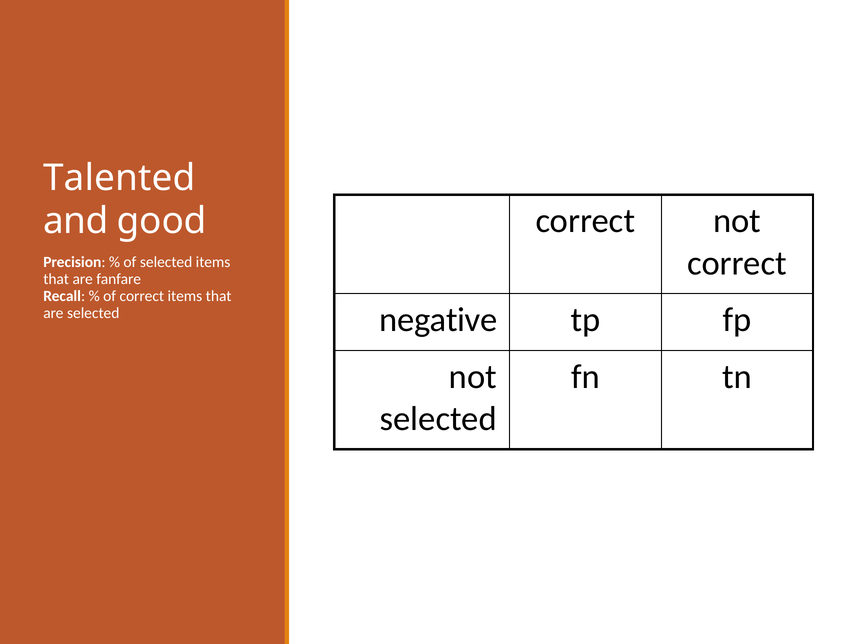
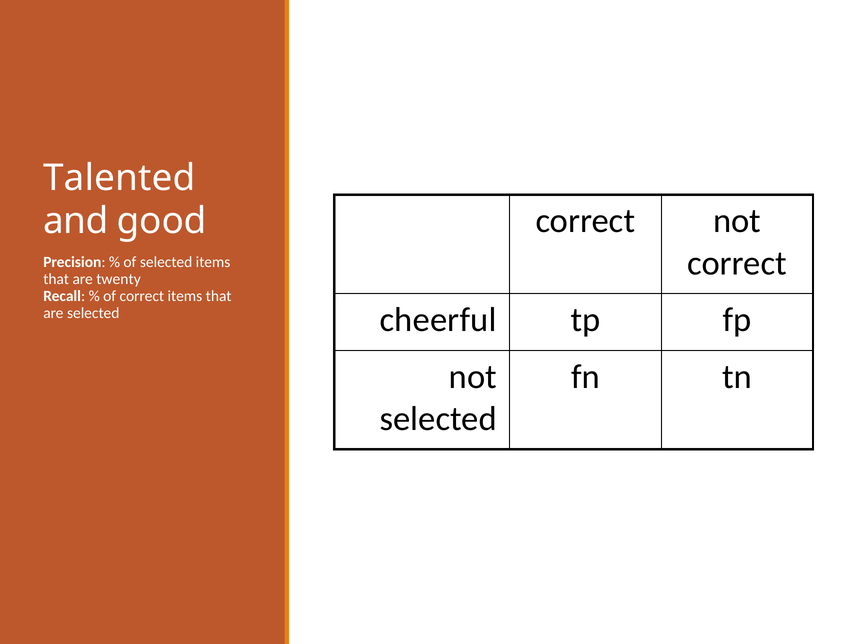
fanfare: fanfare -> twenty
negative: negative -> cheerful
